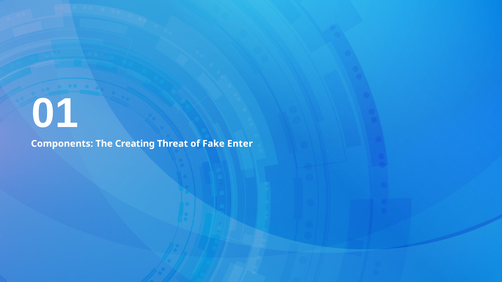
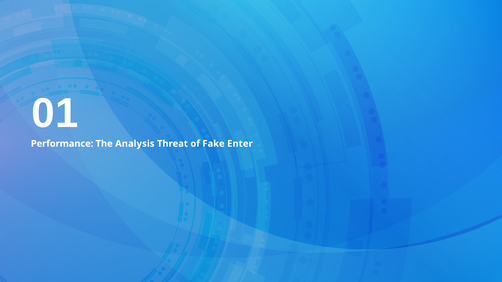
Components: Components -> Performance
Creating: Creating -> Analysis
